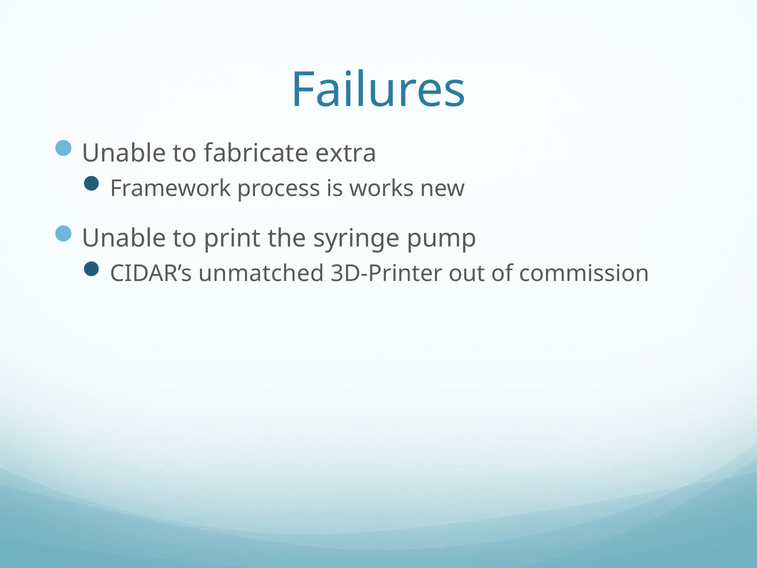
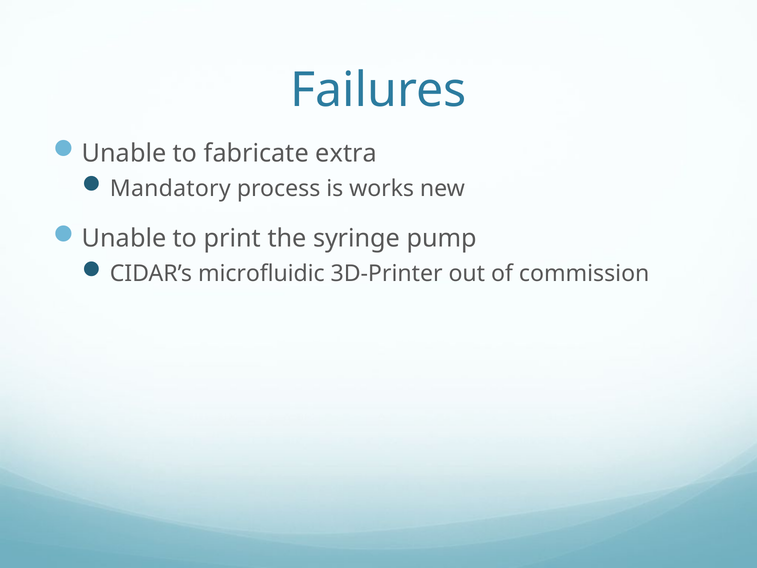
Framework: Framework -> Mandatory
unmatched: unmatched -> microfluidic
